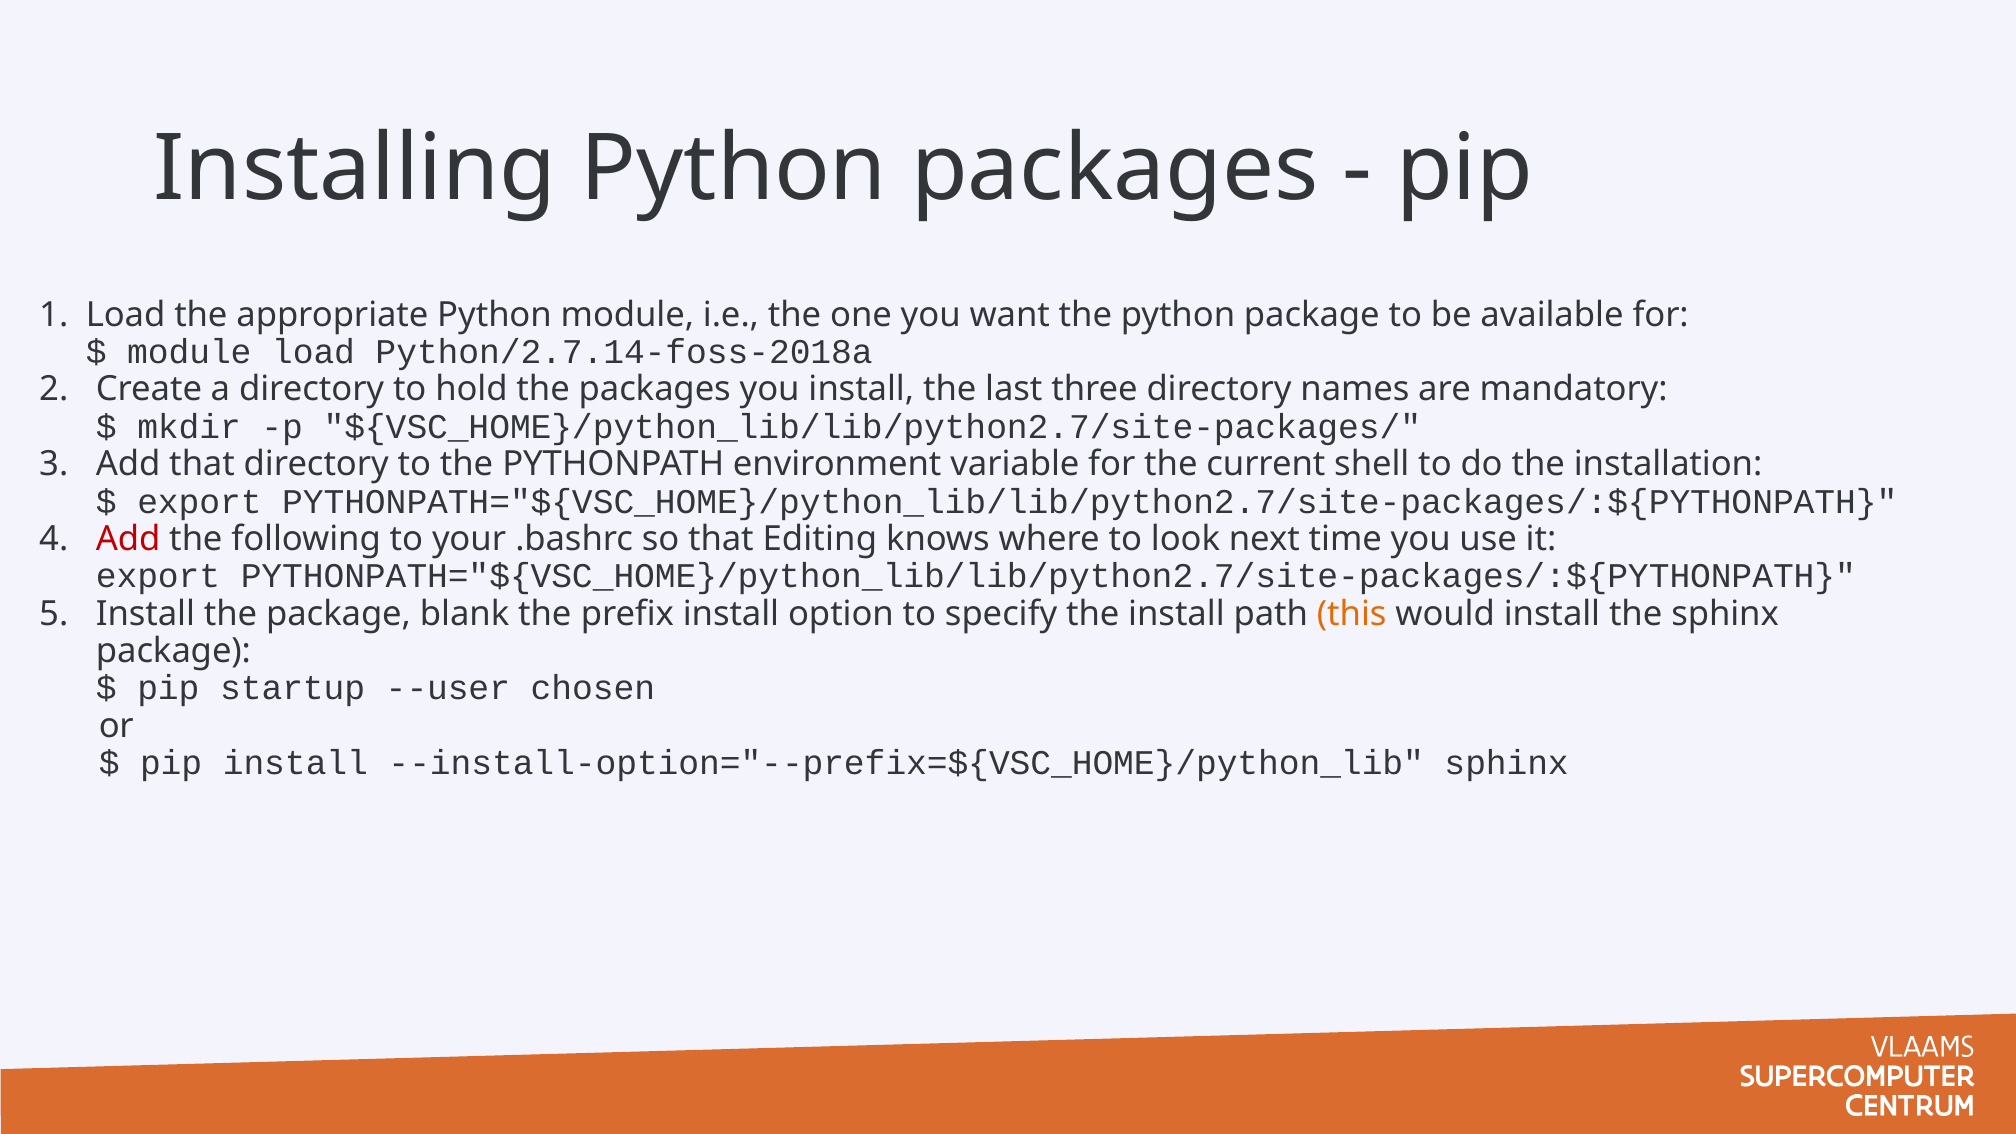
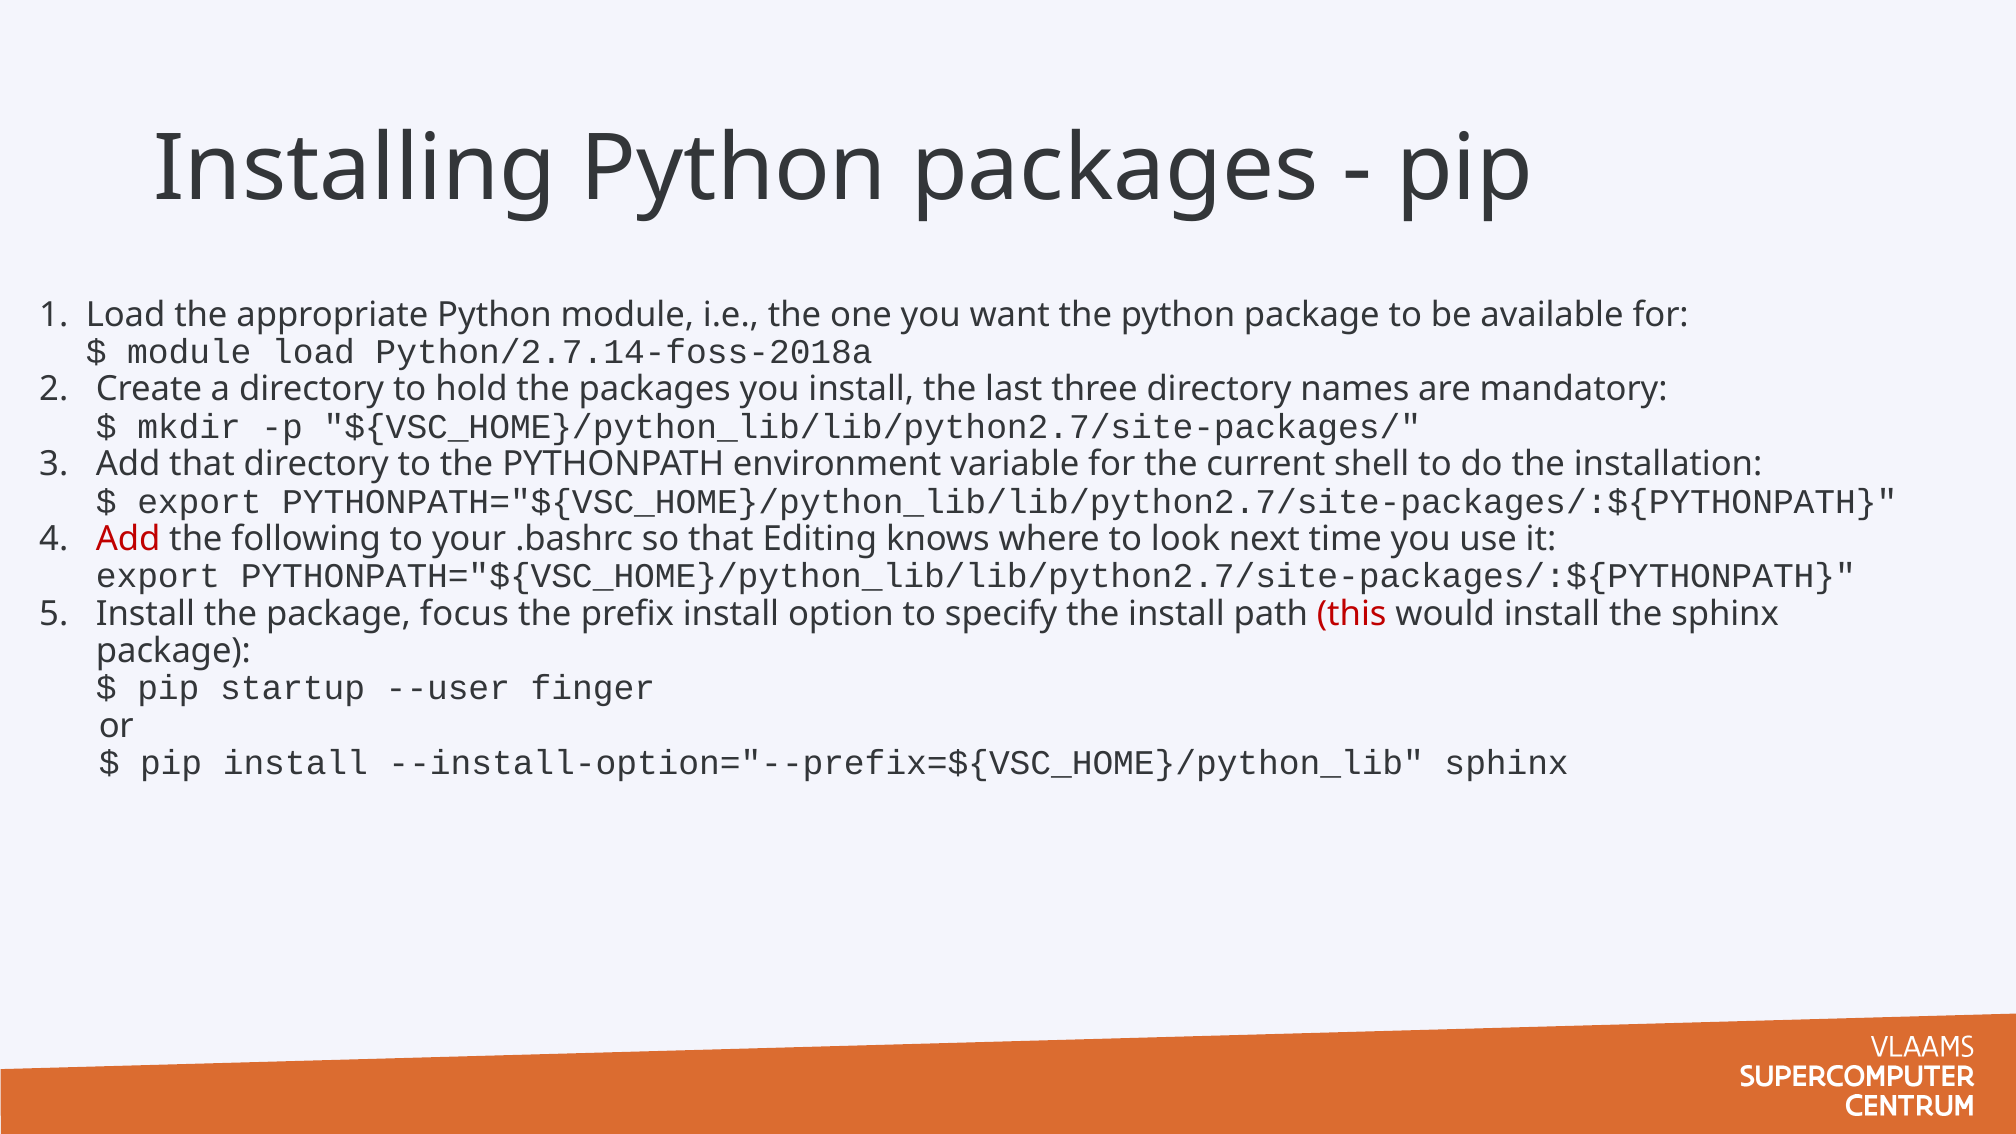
blank: blank -> focus
this colour: orange -> red
chosen: chosen -> finger
